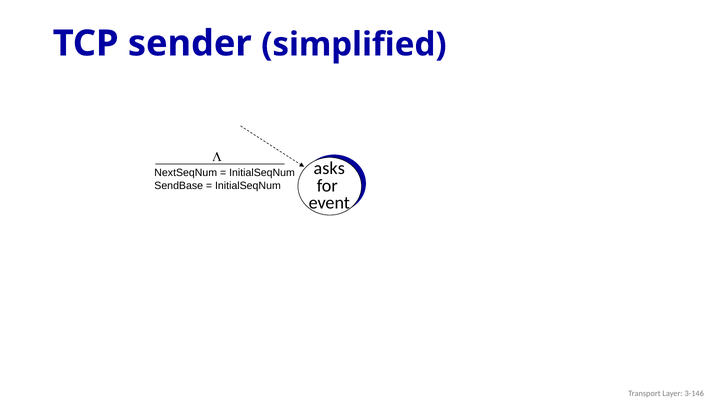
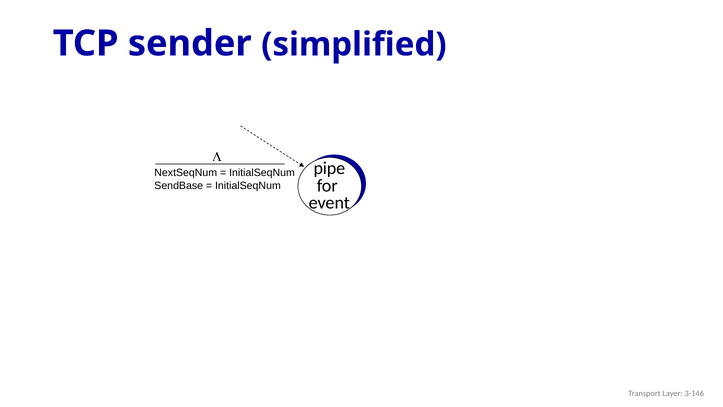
asks: asks -> pipe
